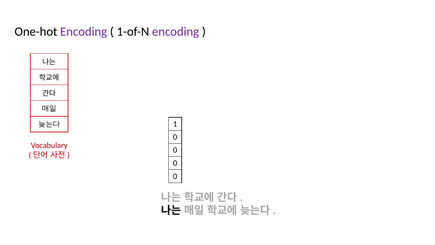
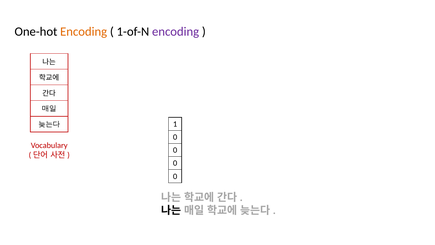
Encoding at (84, 31) colour: purple -> orange
